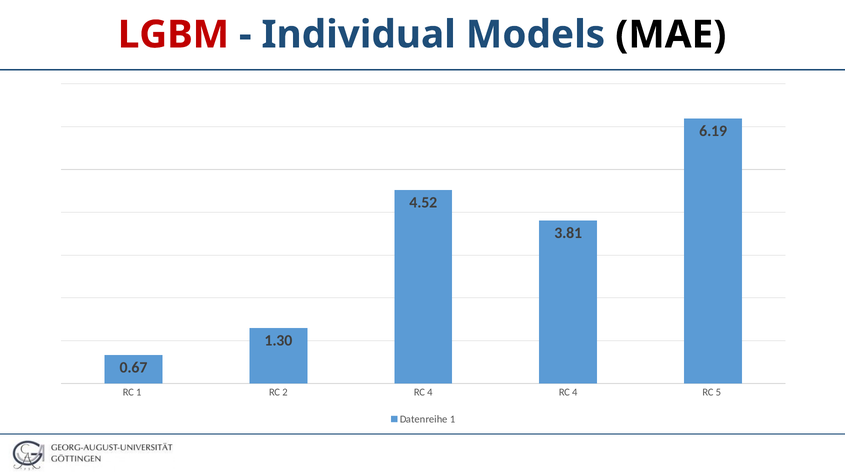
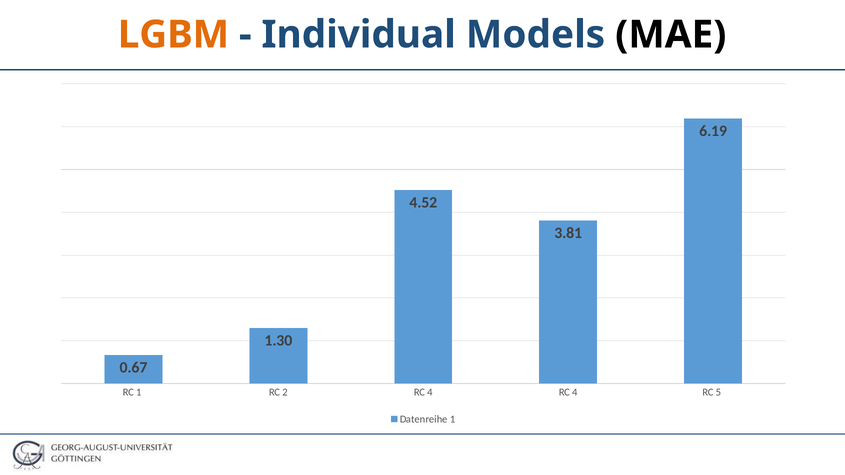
LGBM colour: red -> orange
